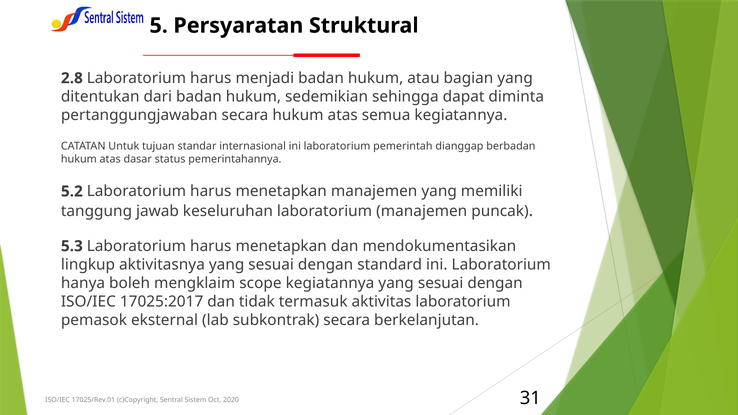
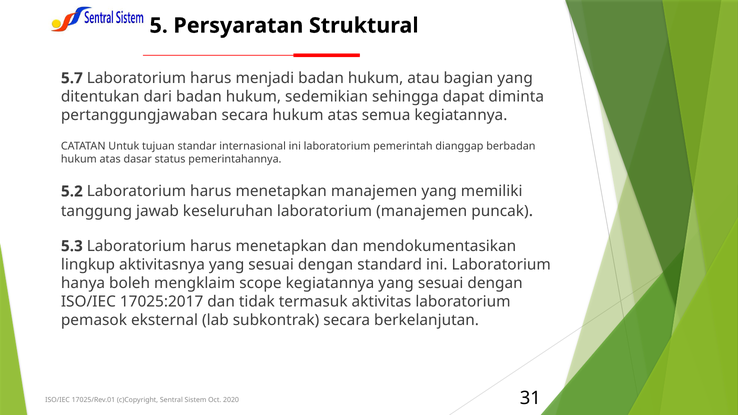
2.8: 2.8 -> 5.7
